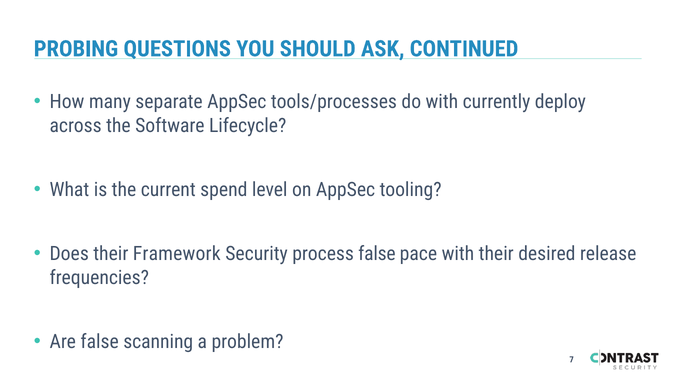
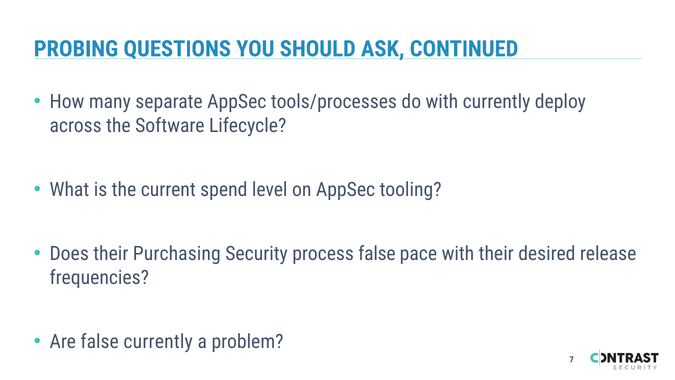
Framework: Framework -> Purchasing
false scanning: scanning -> currently
